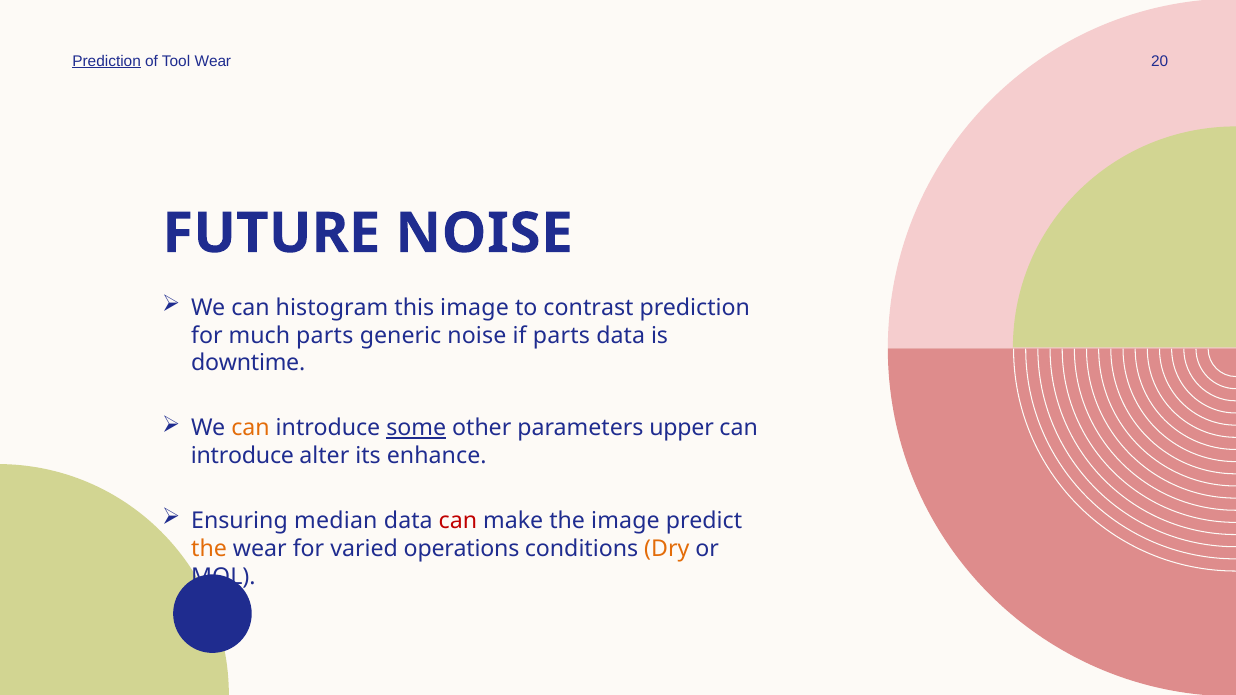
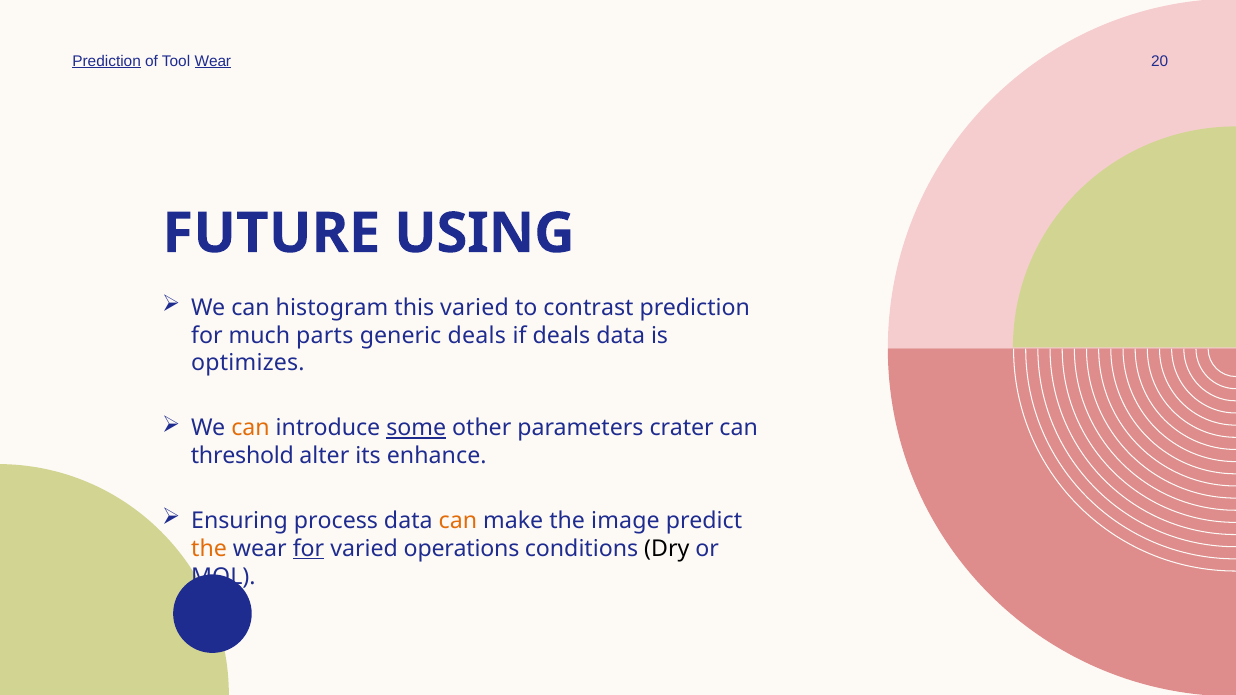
Wear at (213, 61) underline: none -> present
FUTURE NOISE: NOISE -> USING
this image: image -> varied
generic noise: noise -> deals
if parts: parts -> deals
downtime: downtime -> optimizes
upper: upper -> crater
introduce at (242, 456): introduce -> threshold
median: median -> process
can at (458, 521) colour: red -> orange
for at (309, 549) underline: none -> present
Dry colour: orange -> black
